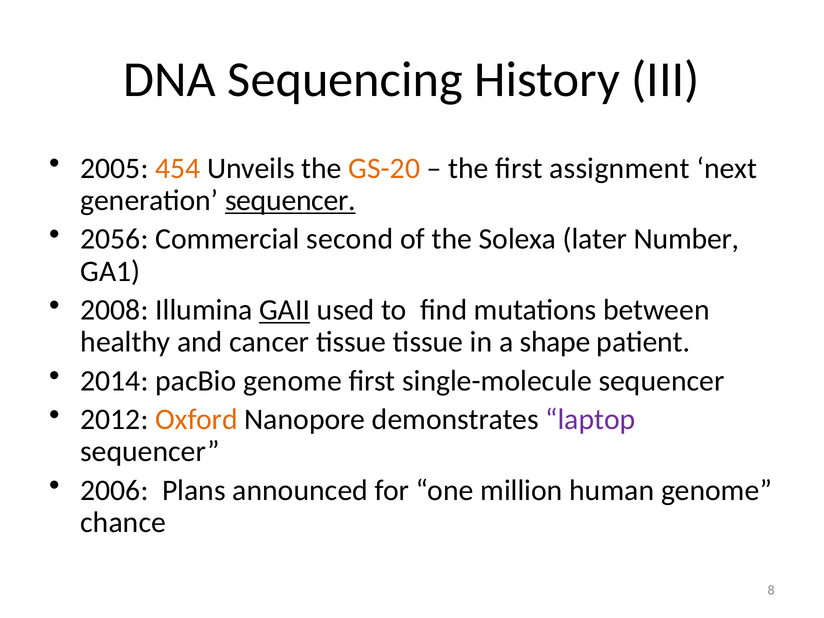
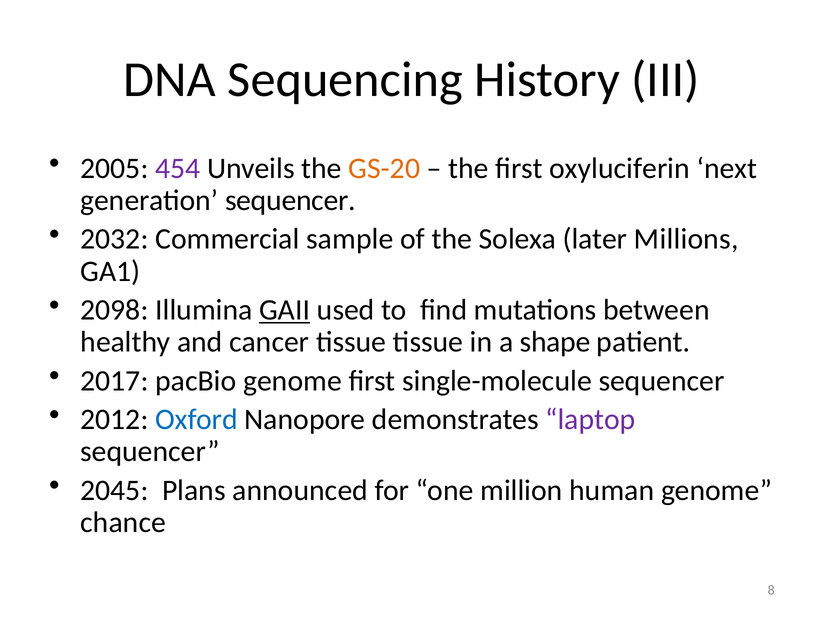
454 colour: orange -> purple
assignment: assignment -> oxyluciferin
sequencer at (290, 200) underline: present -> none
2056: 2056 -> 2032
second: second -> sample
Number: Number -> Millions
2008: 2008 -> 2098
2014: 2014 -> 2017
Oxford colour: orange -> blue
2006: 2006 -> 2045
